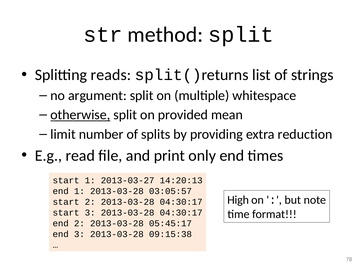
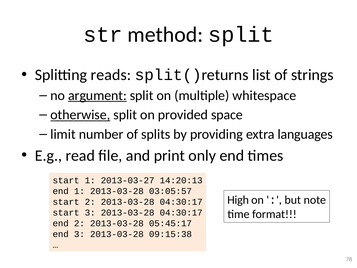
argument underline: none -> present
mean: mean -> space
reduction: reduction -> languages
